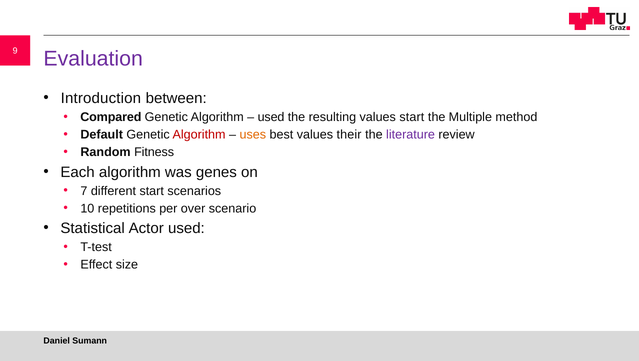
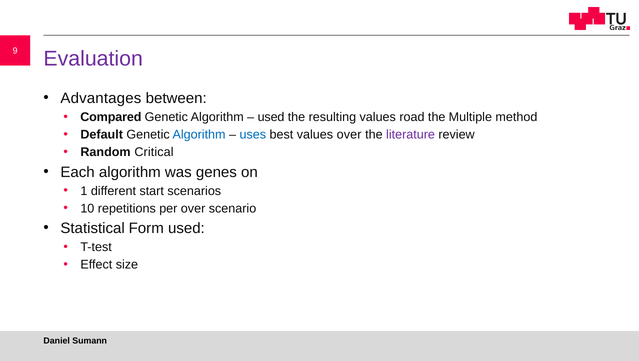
Introduction: Introduction -> Advantages
values start: start -> road
Algorithm at (199, 135) colour: red -> blue
uses colour: orange -> blue
values their: their -> over
Fitness: Fitness -> Critical
7: 7 -> 1
Actor: Actor -> Form
